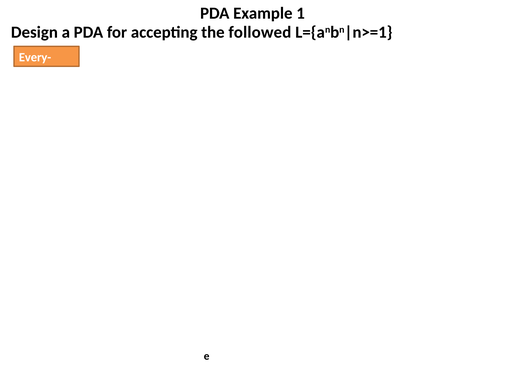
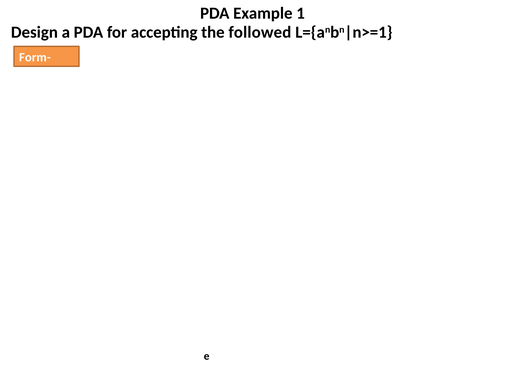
Every-: Every- -> Form-
